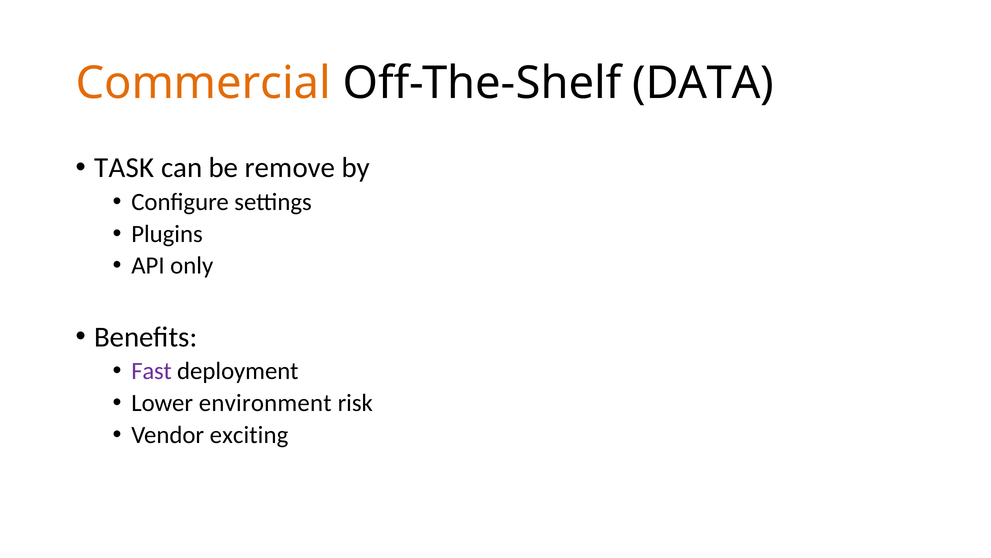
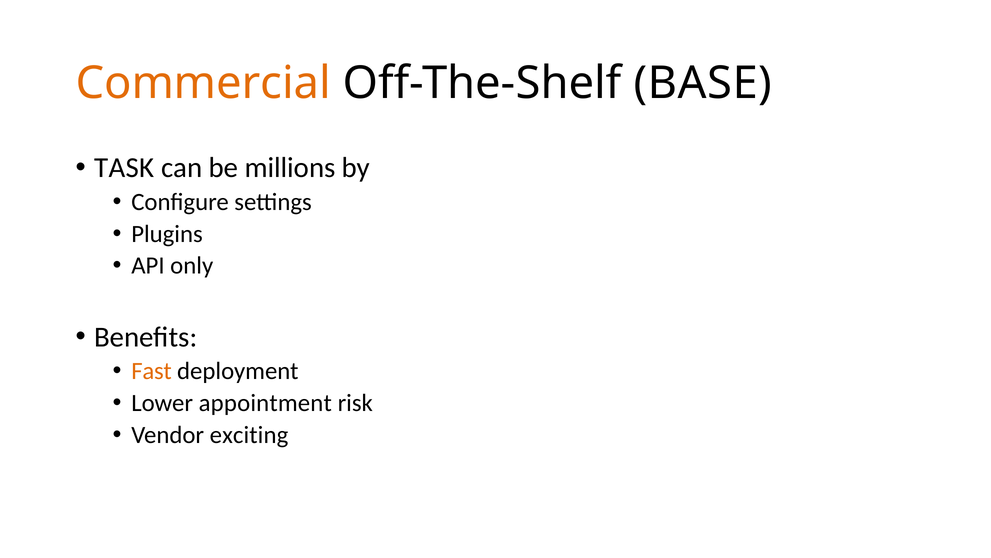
DATA: DATA -> BASE
remove: remove -> millions
Fast colour: purple -> orange
environment: environment -> appointment
